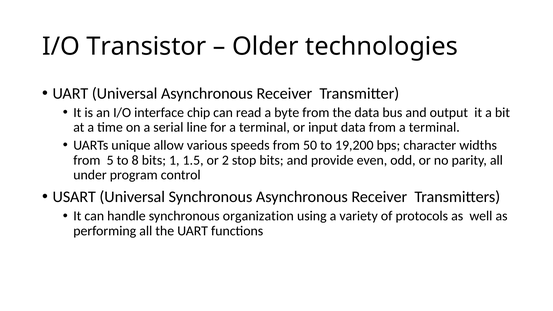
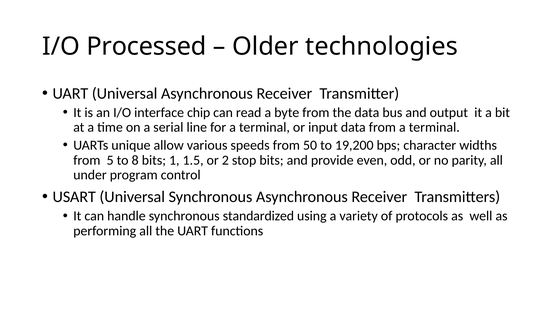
Transistor: Transistor -> Processed
organization: organization -> standardized
